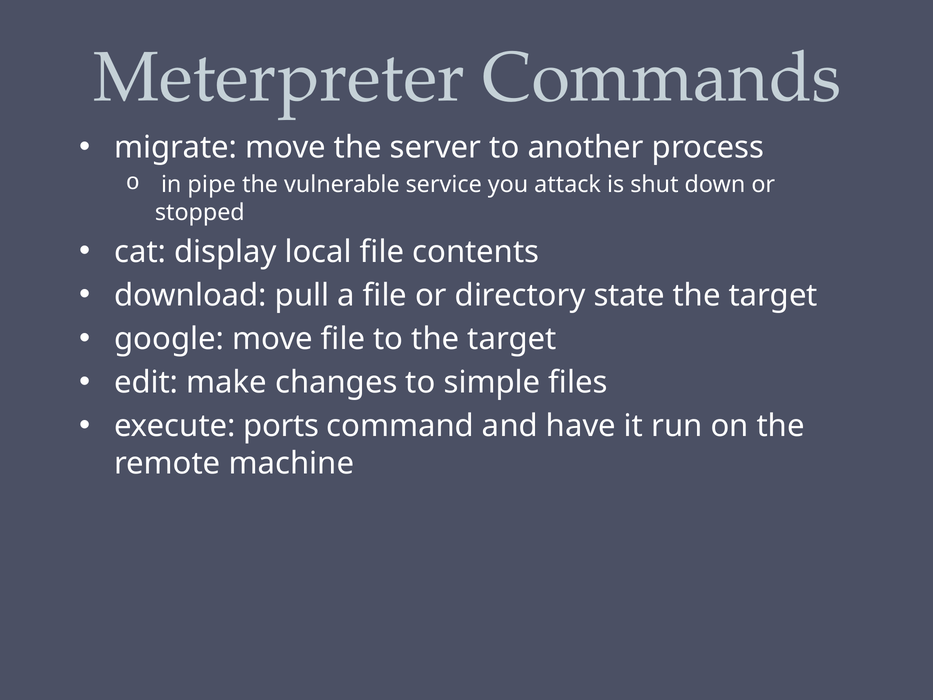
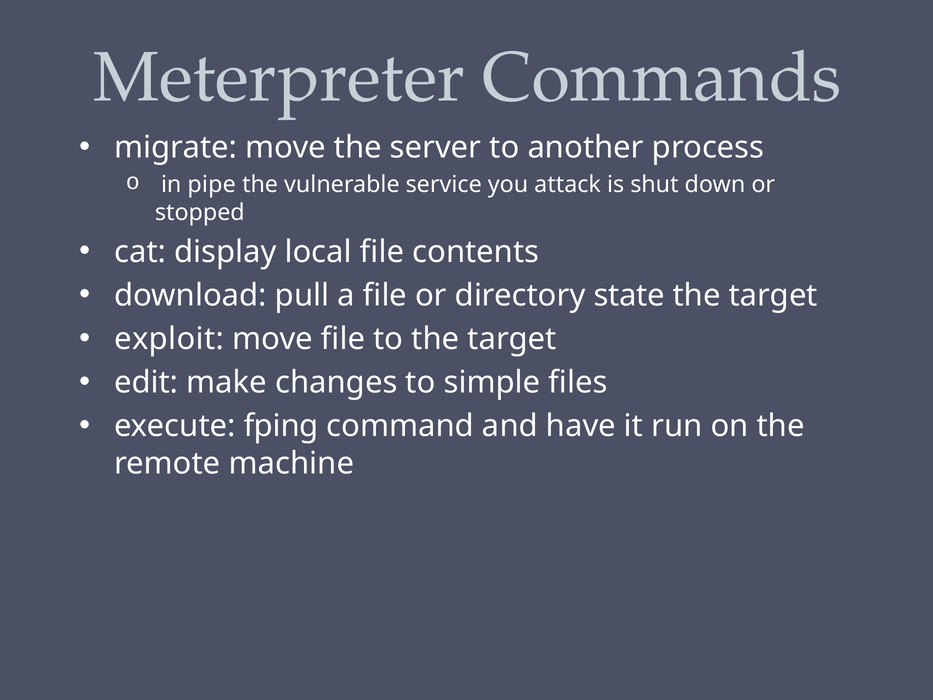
google: google -> exploit
ports: ports -> fping
